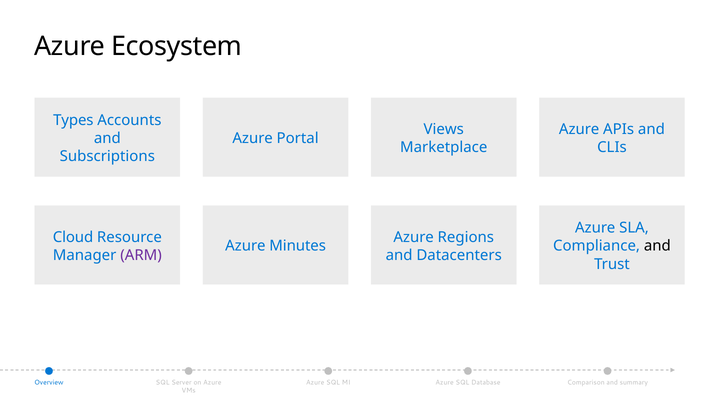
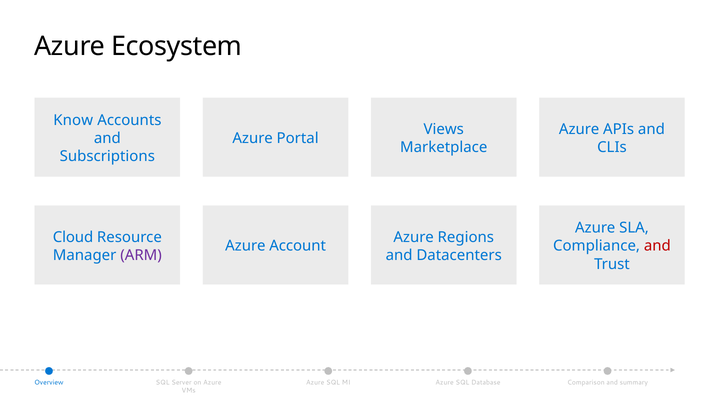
Types: Types -> Know
Minutes: Minutes -> Account
and at (657, 246) colour: black -> red
